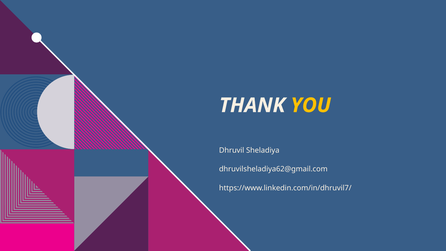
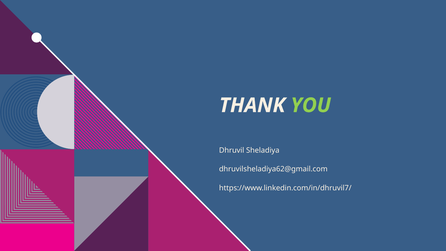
YOU colour: yellow -> light green
